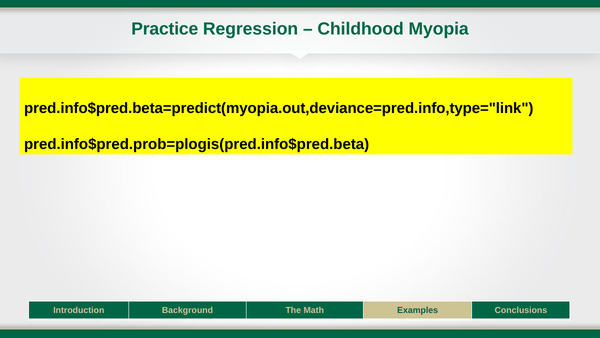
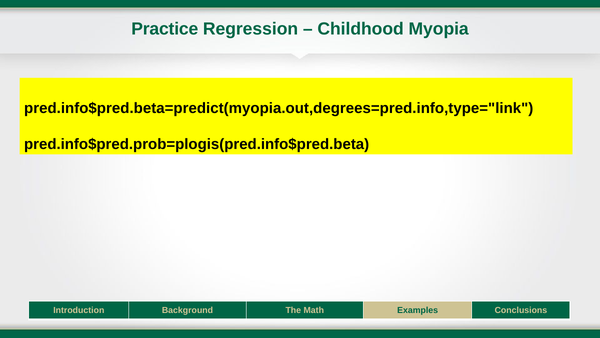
pred.info$pred.beta=predict(myopia.out,deviance=pred.info,type="link: pred.info$pred.beta=predict(myopia.out,deviance=pred.info,type="link -> pred.info$pred.beta=predict(myopia.out,degrees=pred.info,type="link
